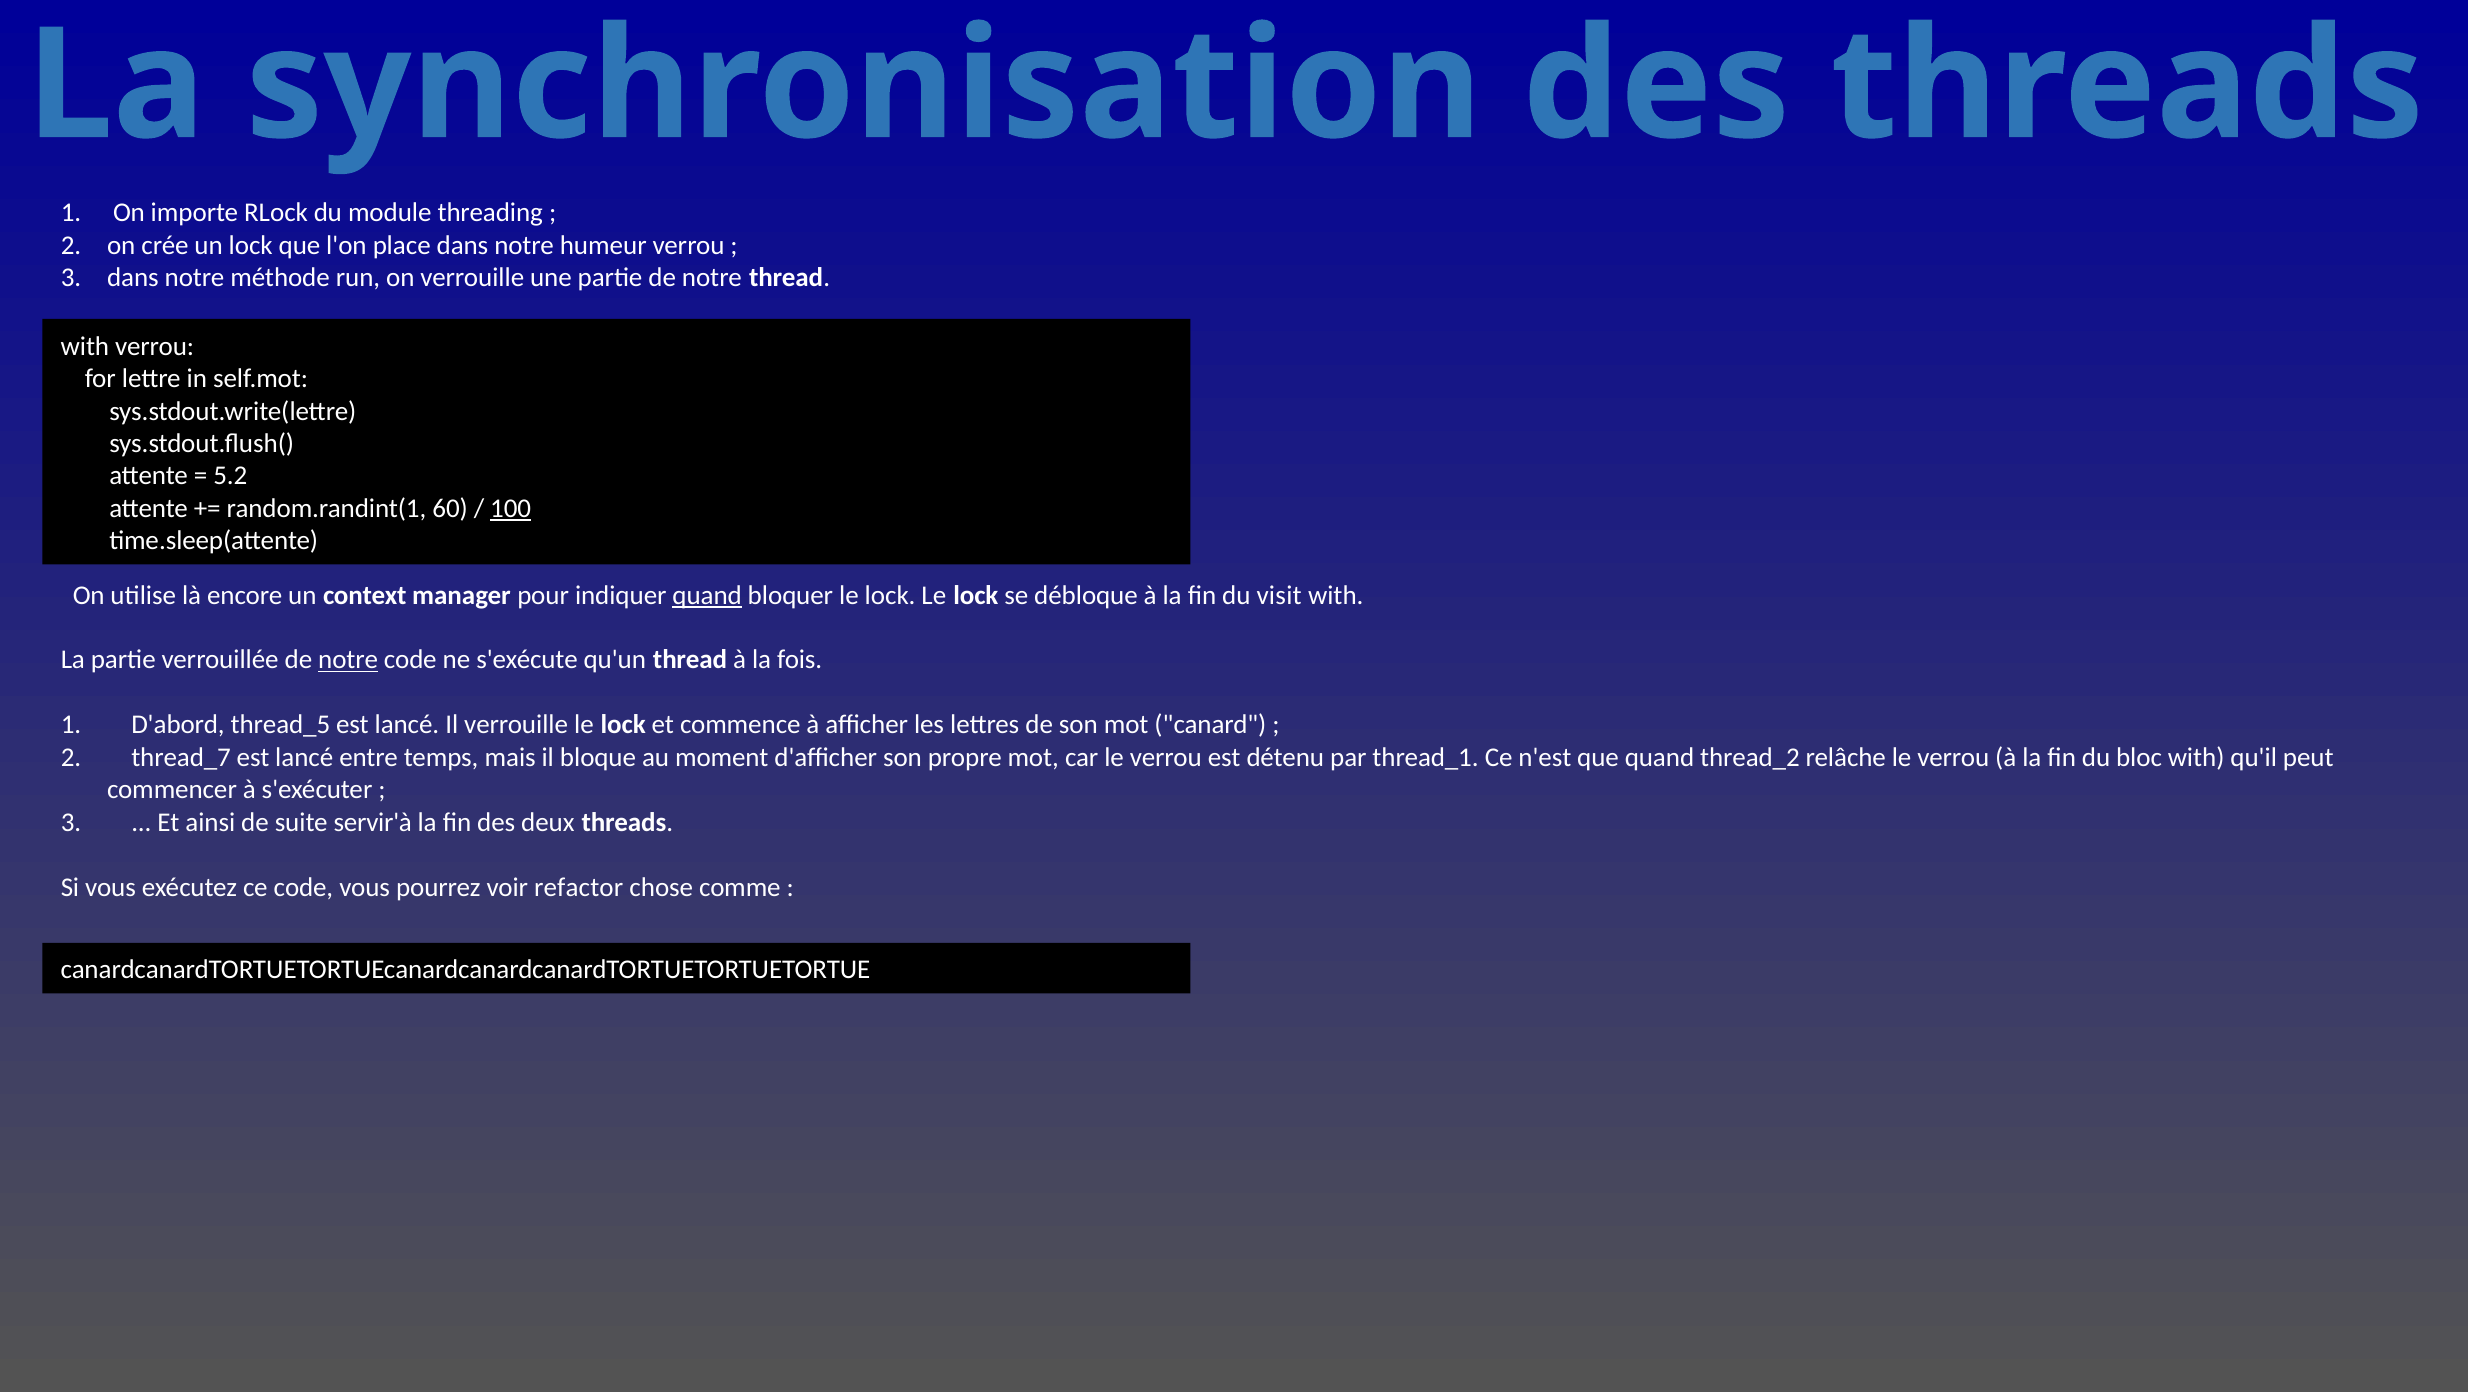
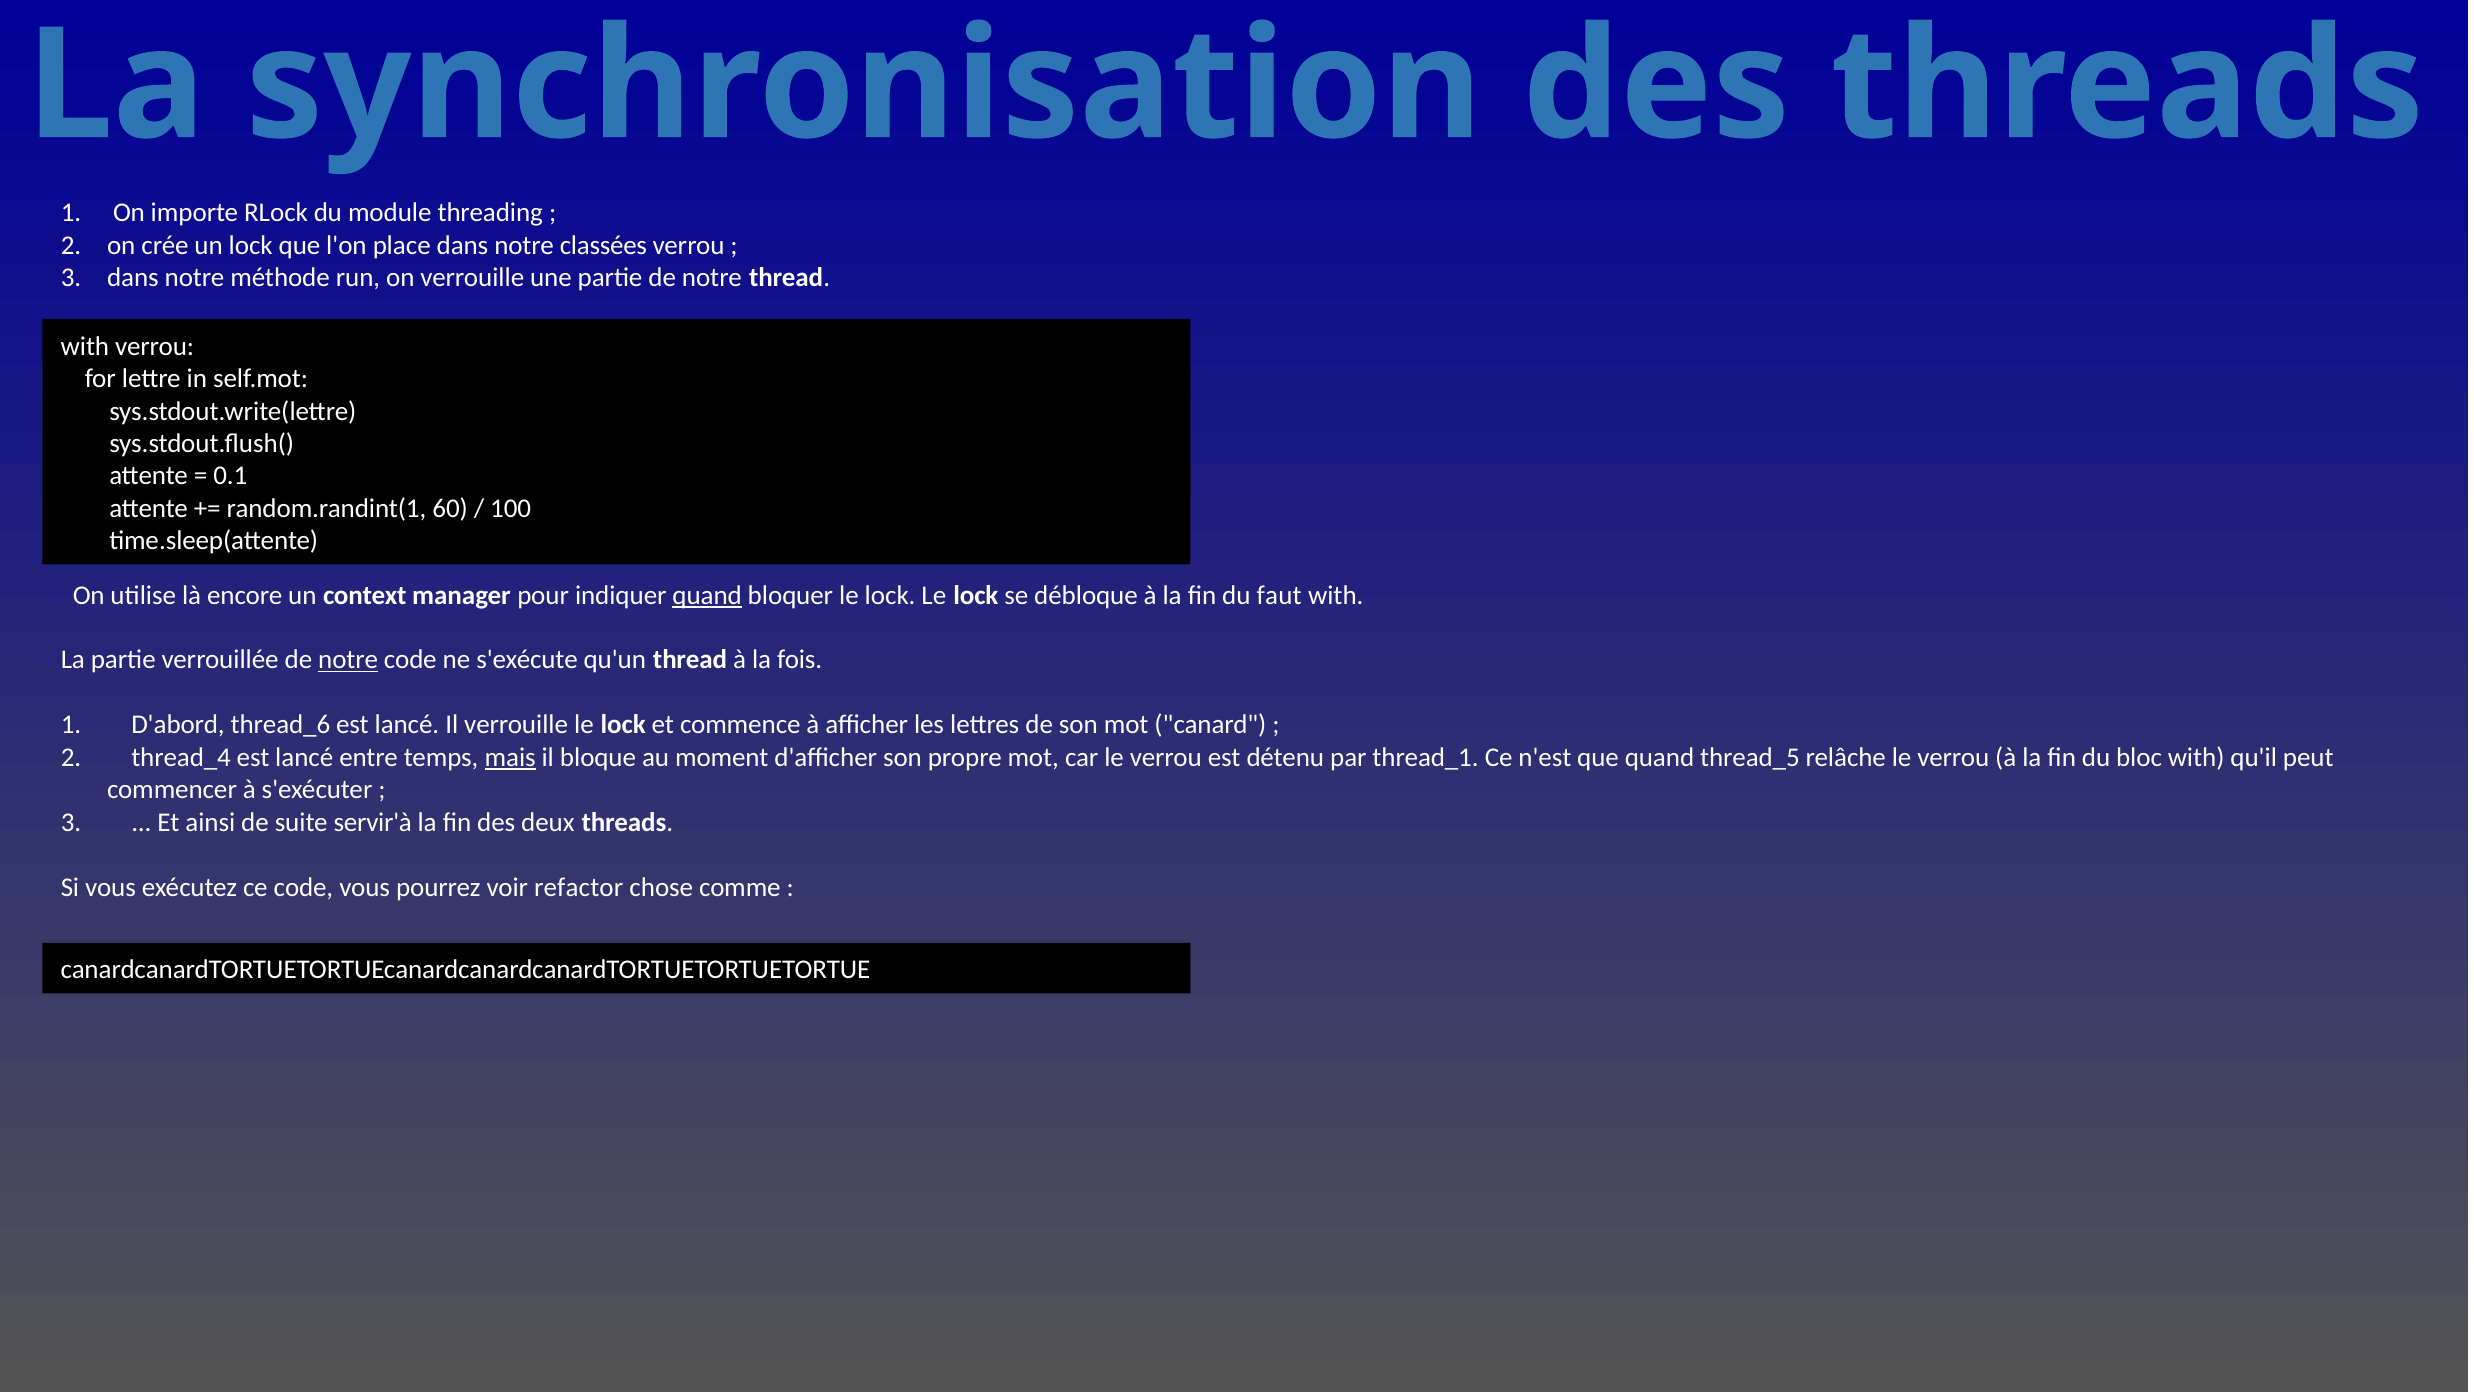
humeur: humeur -> classées
5.2: 5.2 -> 0.1
100 underline: present -> none
visit: visit -> faut
thread_5: thread_5 -> thread_6
thread_7: thread_7 -> thread_4
mais underline: none -> present
thread_2: thread_2 -> thread_5
